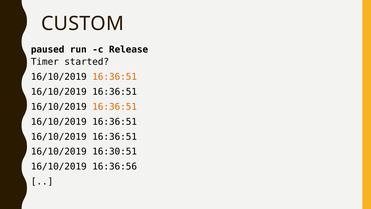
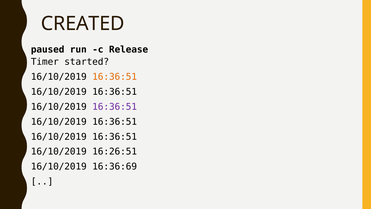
CUSTOM: CUSTOM -> CREATED
16:36:51 at (115, 107) colour: orange -> purple
16:30:51: 16:30:51 -> 16:26:51
16:36:56: 16:36:56 -> 16:36:69
